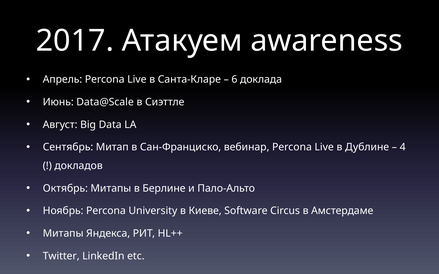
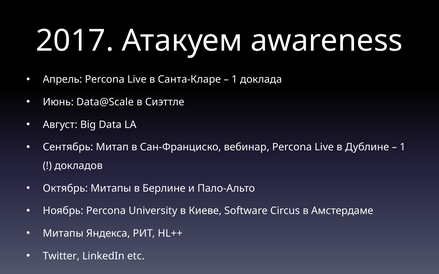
6 at (234, 80): 6 -> 1
4 at (403, 147): 4 -> 1
